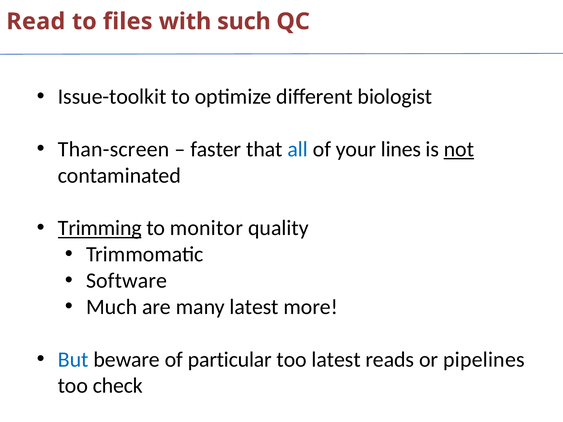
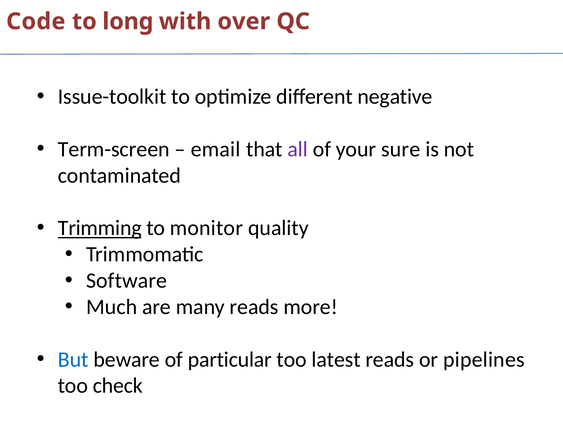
Read: Read -> Code
files: files -> long
such: such -> over
biologist: biologist -> negative
Than-screen: Than-screen -> Term-screen
faster: faster -> email
all colour: blue -> purple
lines: lines -> sure
not underline: present -> none
many latest: latest -> reads
